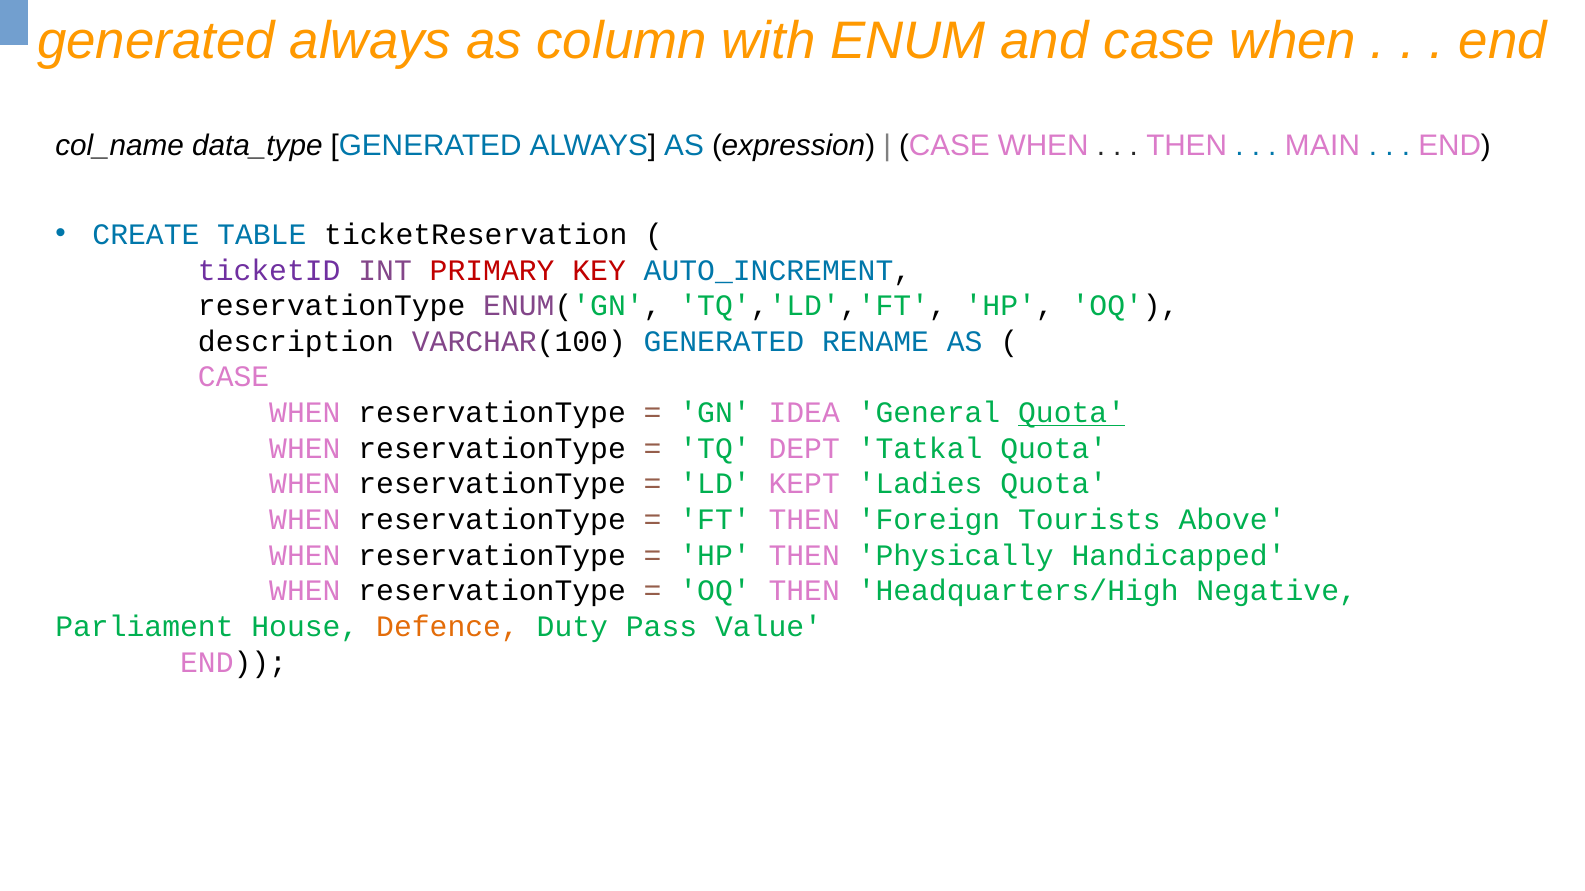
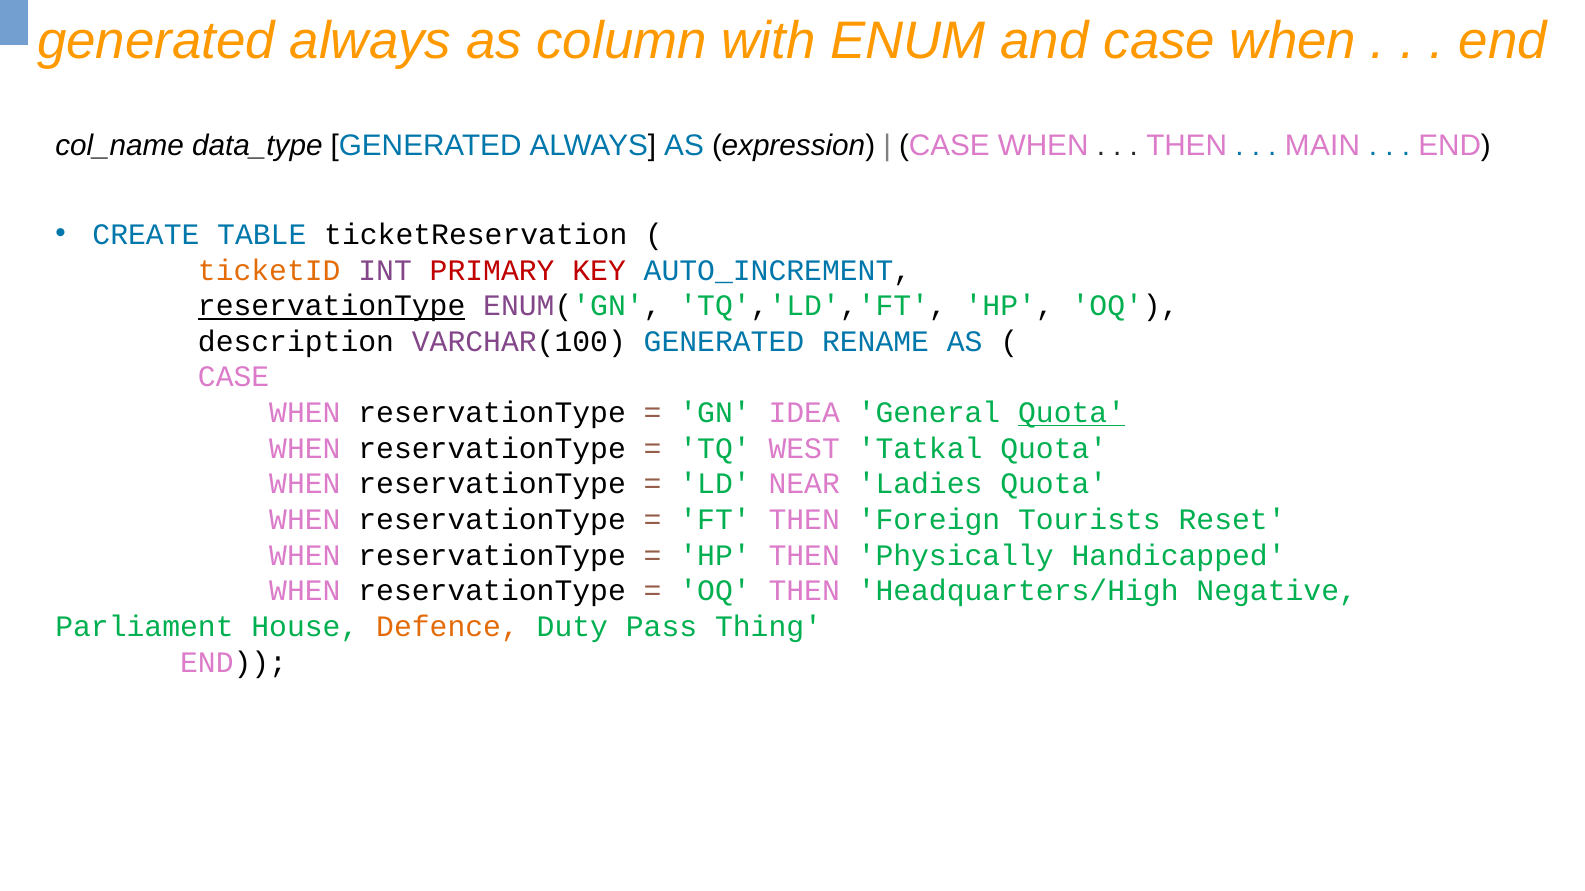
ticketID colour: purple -> orange
reservationType at (332, 306) underline: none -> present
DEPT: DEPT -> WEST
KEPT: KEPT -> NEAR
Above: Above -> Reset
Value: Value -> Thing
